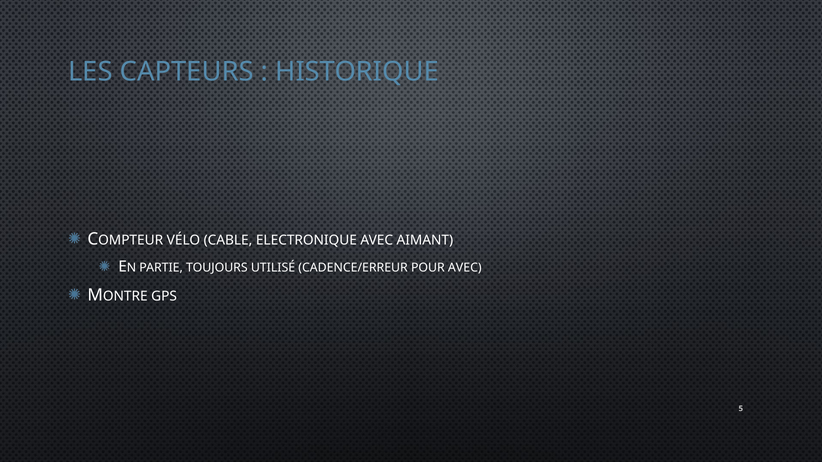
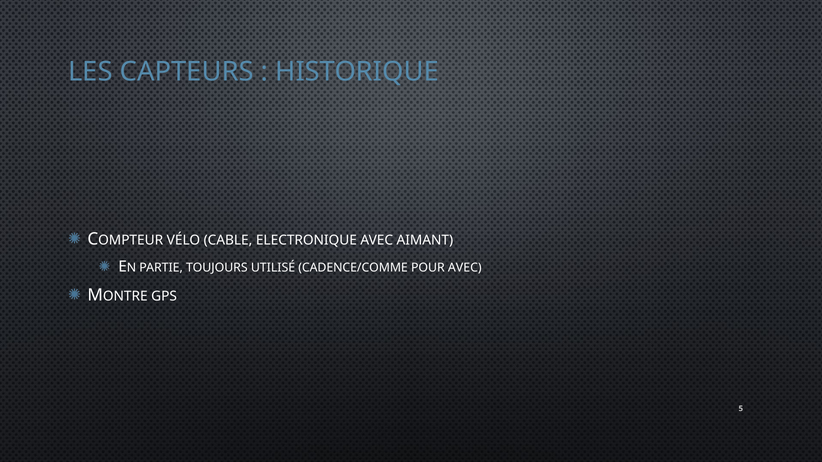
CADENCE/ERREUR: CADENCE/ERREUR -> CADENCE/COMME
